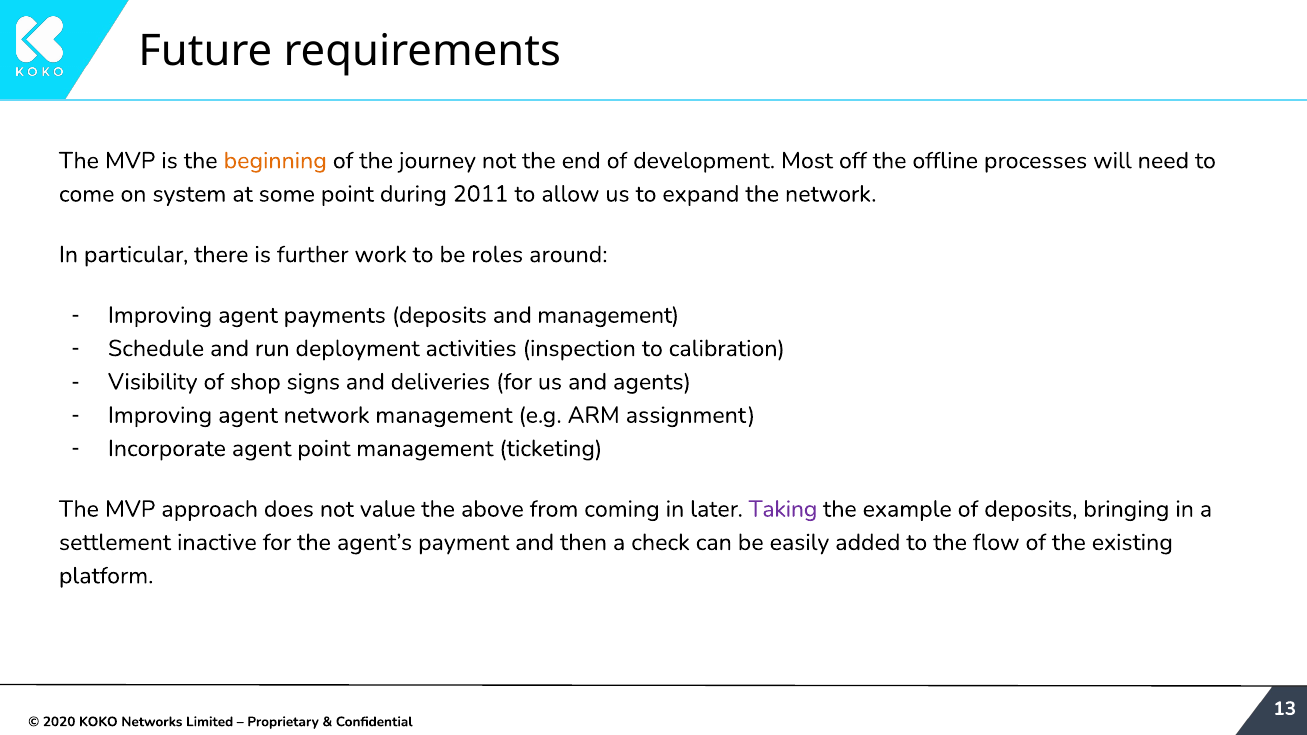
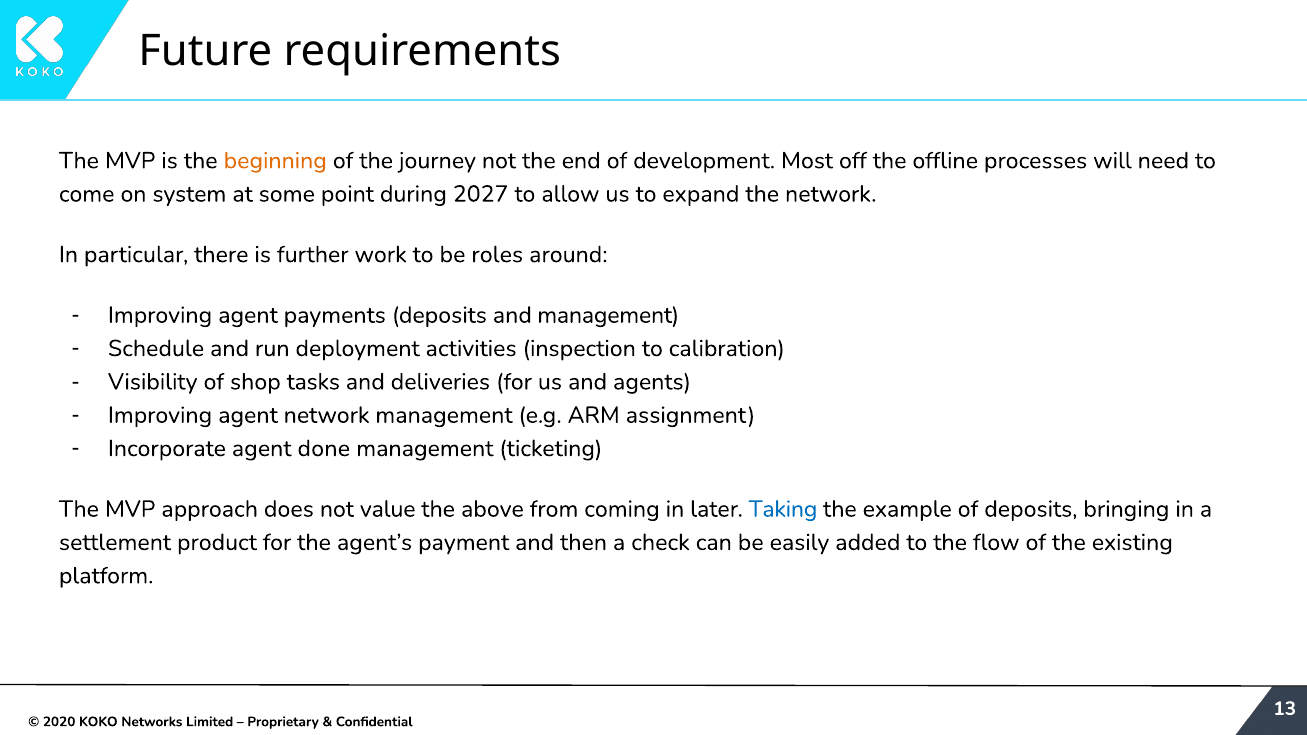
2011: 2011 -> 2027
signs: signs -> tasks
agent point: point -> done
Taking colour: purple -> blue
inactive: inactive -> product
